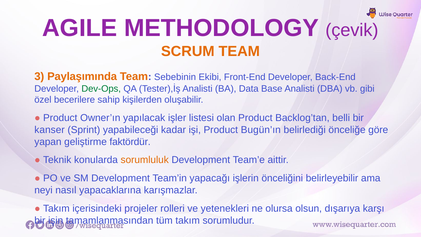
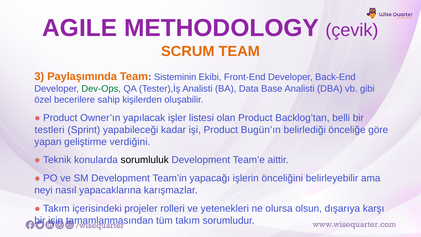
Sebebinin: Sebebinin -> Sisteminin
kanser: kanser -> testleri
faktördür: faktördür -> verdiğini
sorumluluk colour: orange -> black
